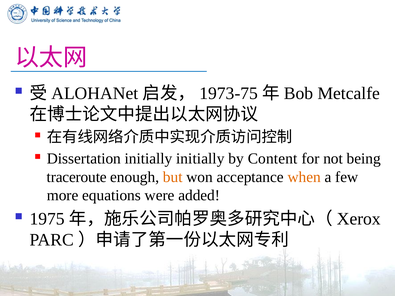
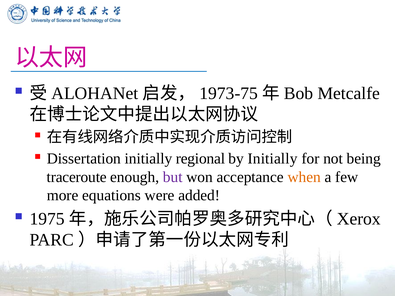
initially initially: initially -> regional
by Content: Content -> Initially
but colour: orange -> purple
